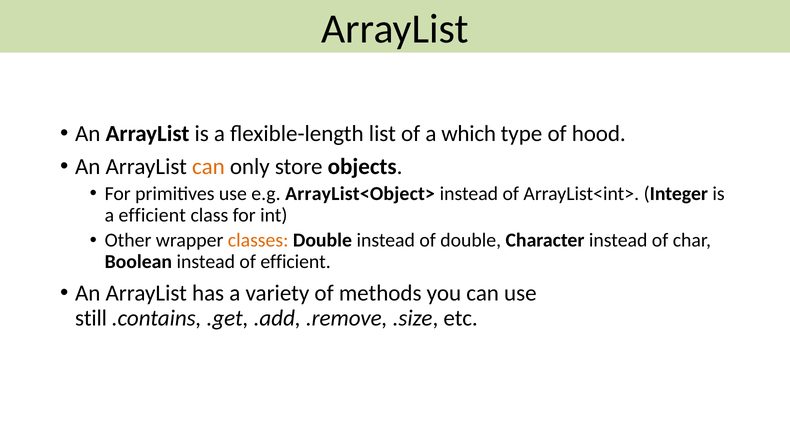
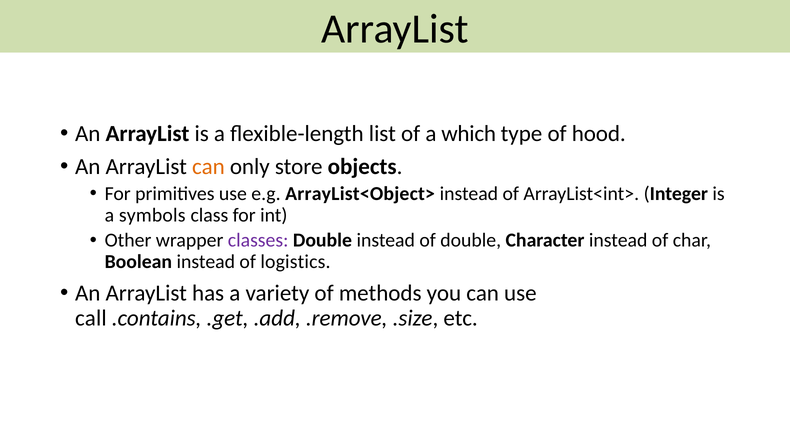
a efficient: efficient -> symbols
classes colour: orange -> purple
of efficient: efficient -> logistics
still: still -> call
